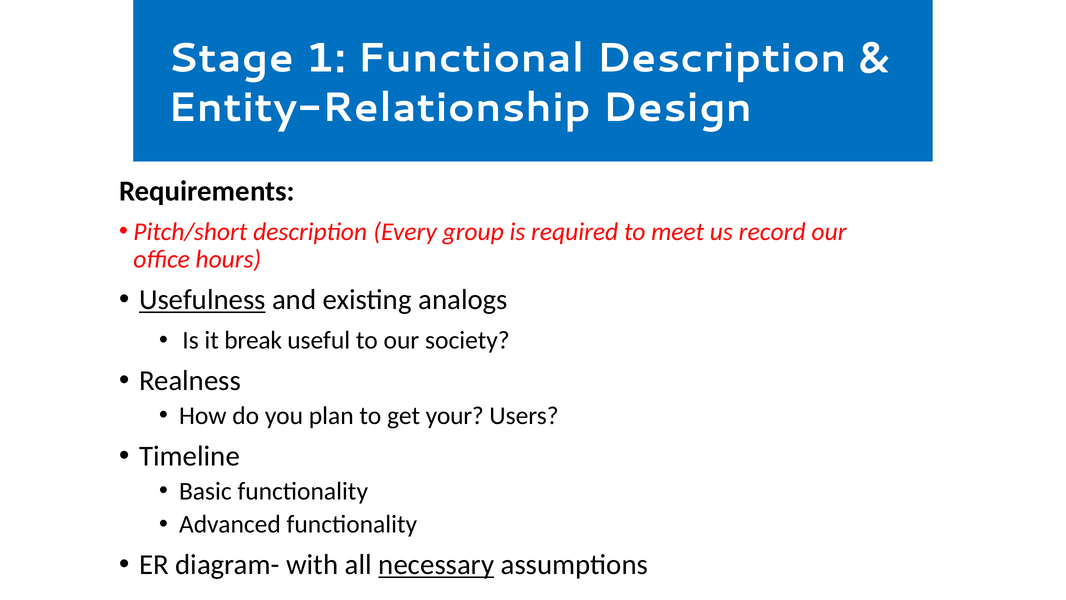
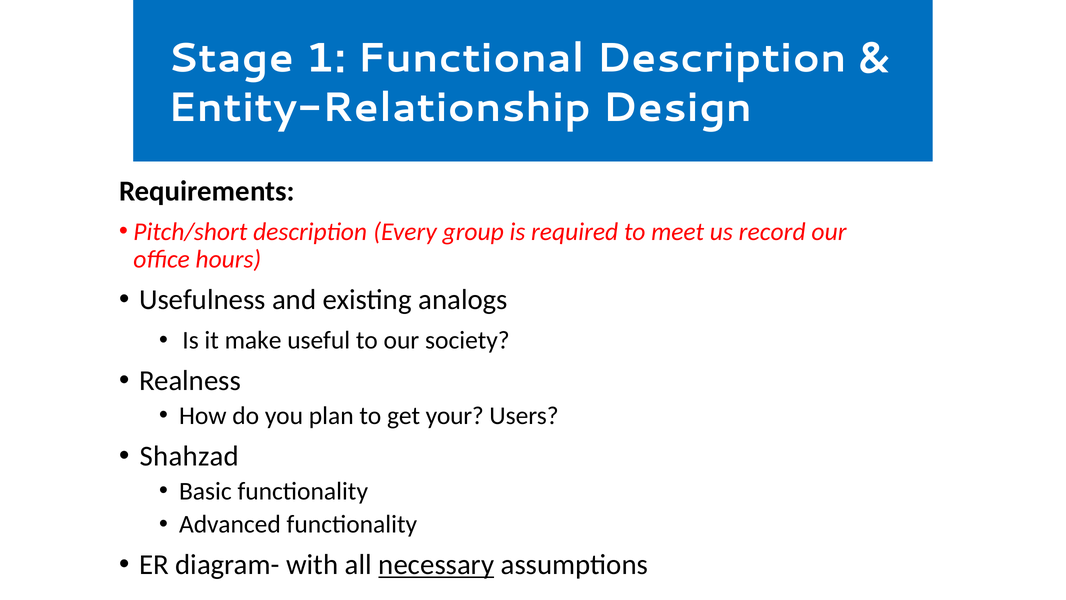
Usefulness underline: present -> none
break: break -> make
Timeline: Timeline -> Shahzad
